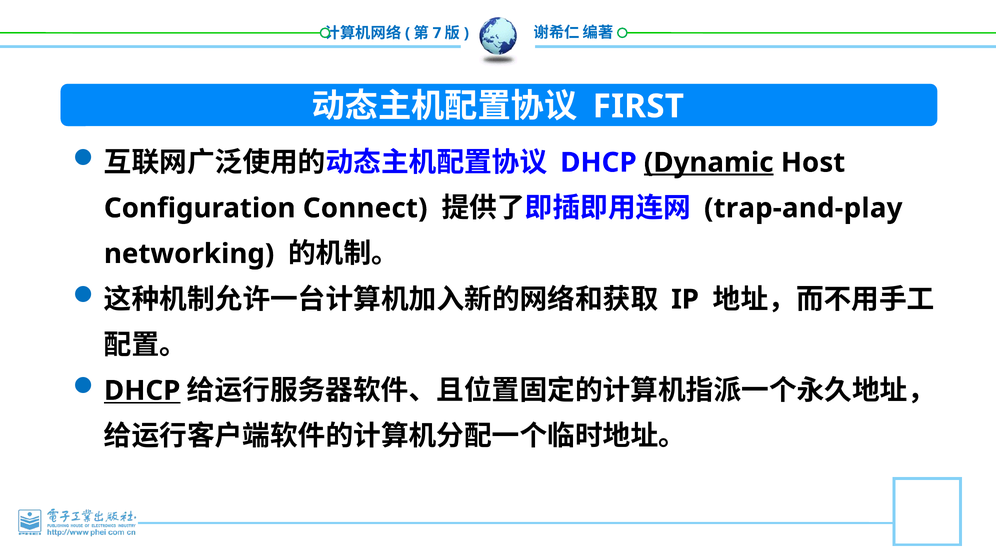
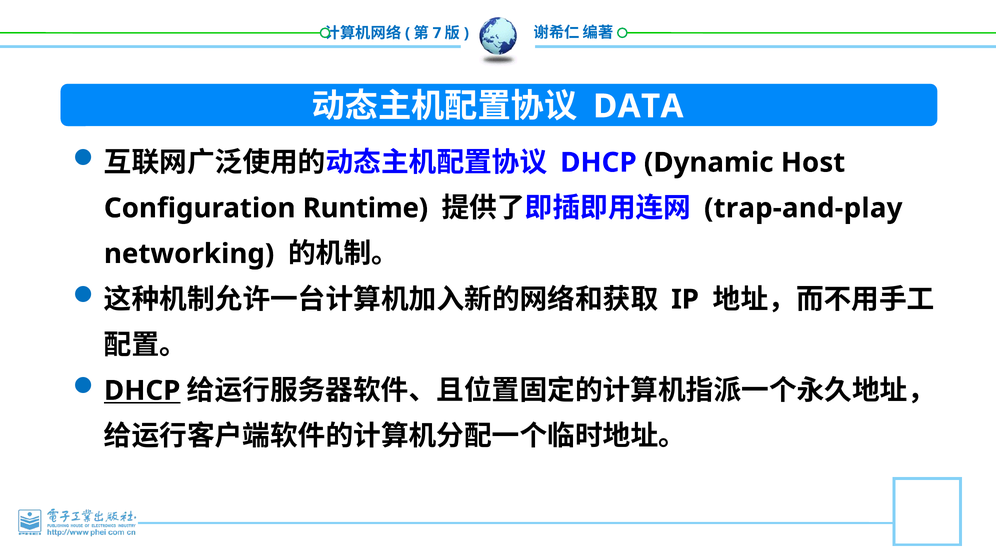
FIRST: FIRST -> DATA
Dynamic underline: present -> none
Connect: Connect -> Runtime
